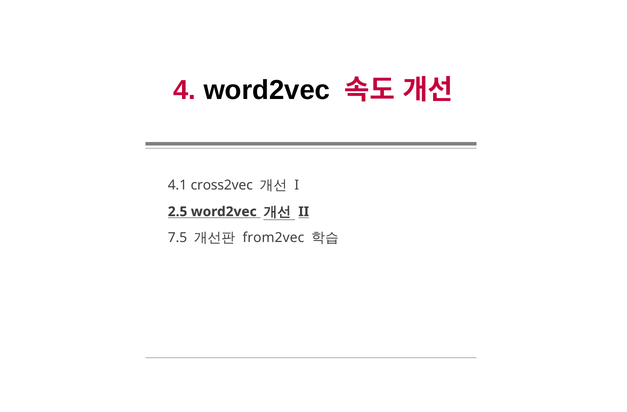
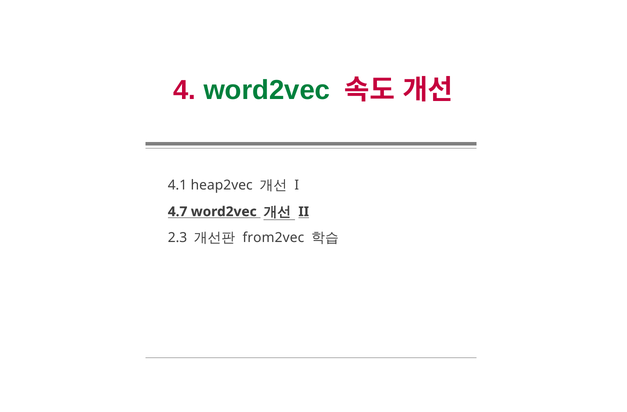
word2vec at (267, 90) colour: black -> green
cross2vec: cross2vec -> heap2vec
2.5: 2.5 -> 4.7
7.5: 7.5 -> 2.3
